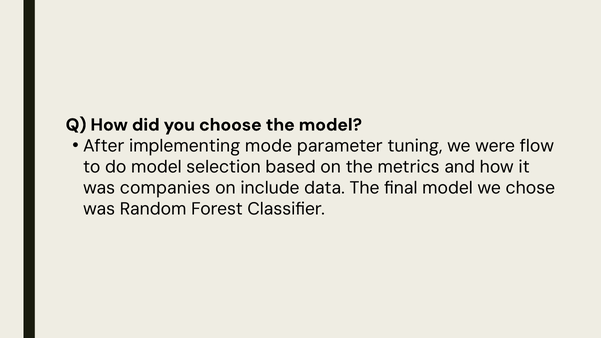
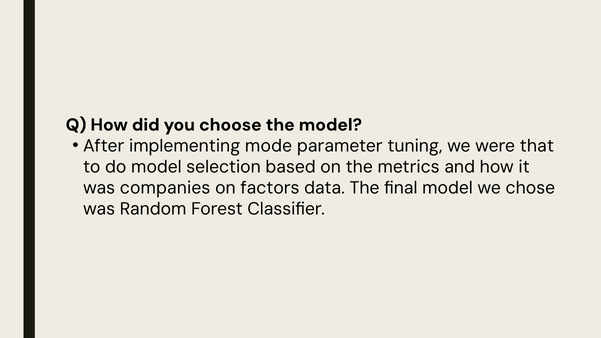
flow: flow -> that
include: include -> factors
